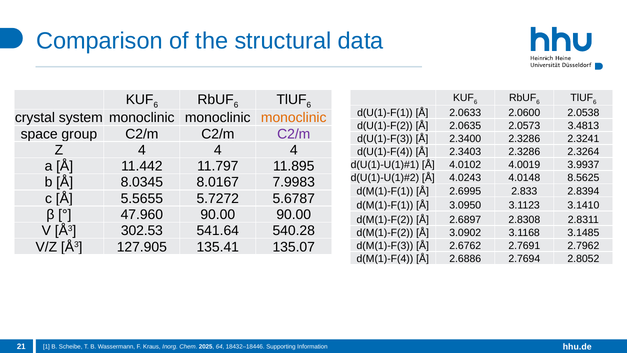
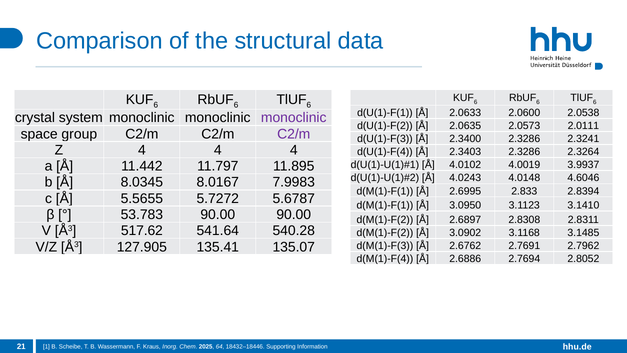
monoclinic at (294, 118) colour: orange -> purple
3.4813: 3.4813 -> 2.0111
8.5625: 8.5625 -> 4.6046
47.960: 47.960 -> 53.783
302.53: 302.53 -> 517.62
